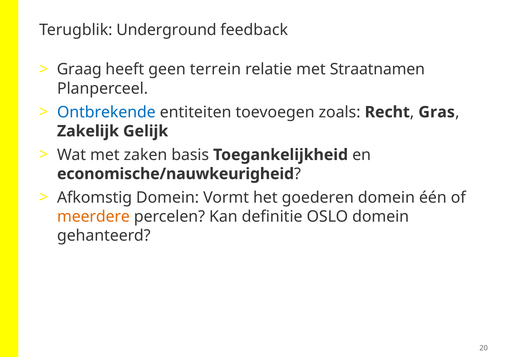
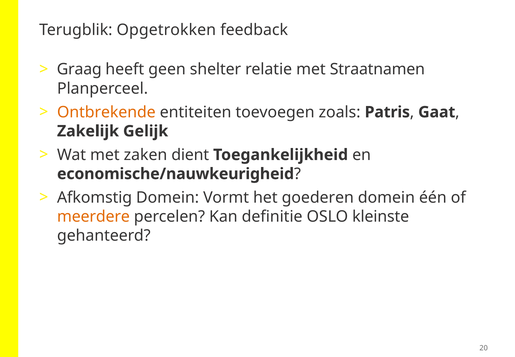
Underground: Underground -> Opgetrokken
terrein: terrein -> shelter
Ontbrekende colour: blue -> orange
Recht: Recht -> Patris
Gras: Gras -> Gaat
basis: basis -> dient
OSLO domein: domein -> kleinste
